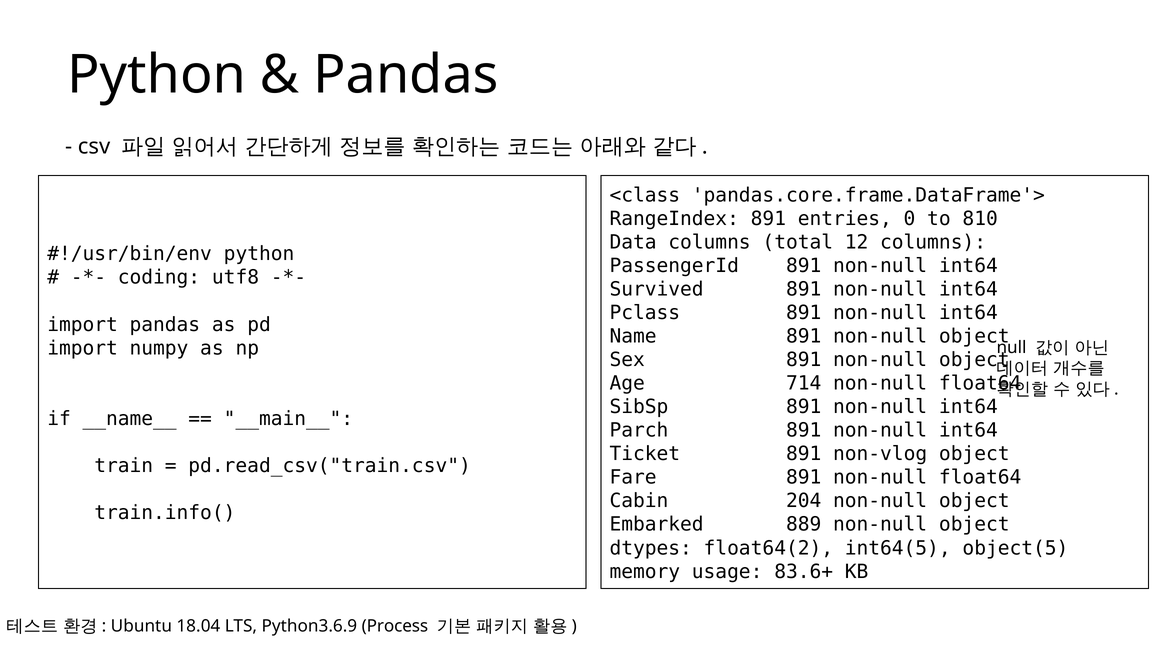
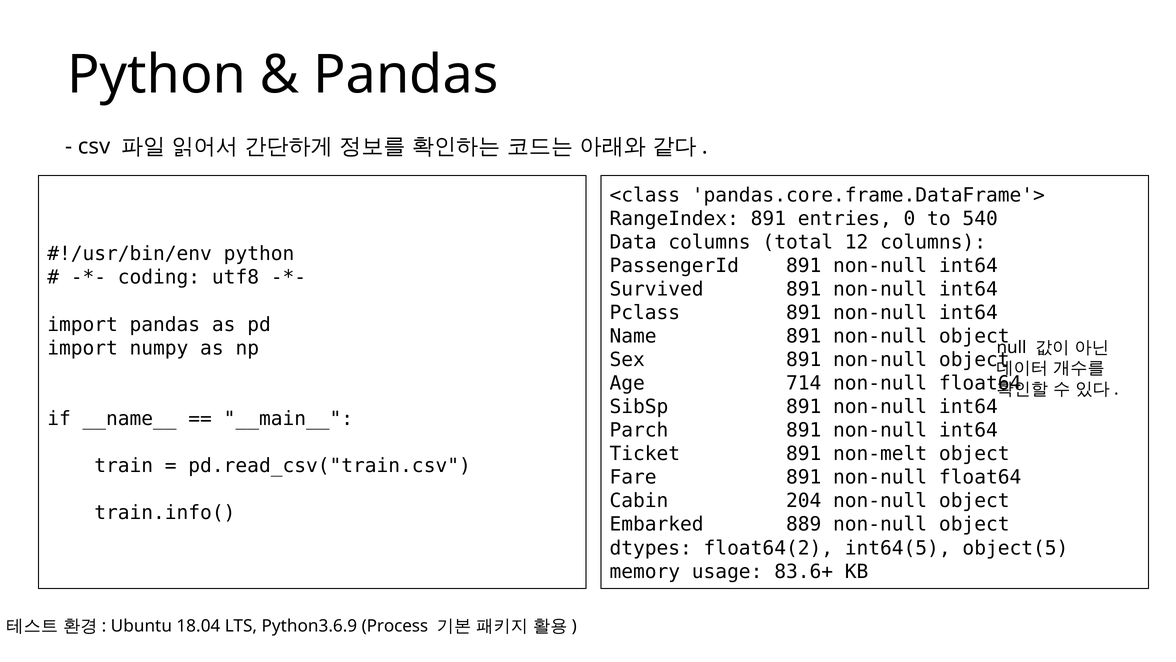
810: 810 -> 540
non-vlog: non-vlog -> non-melt
